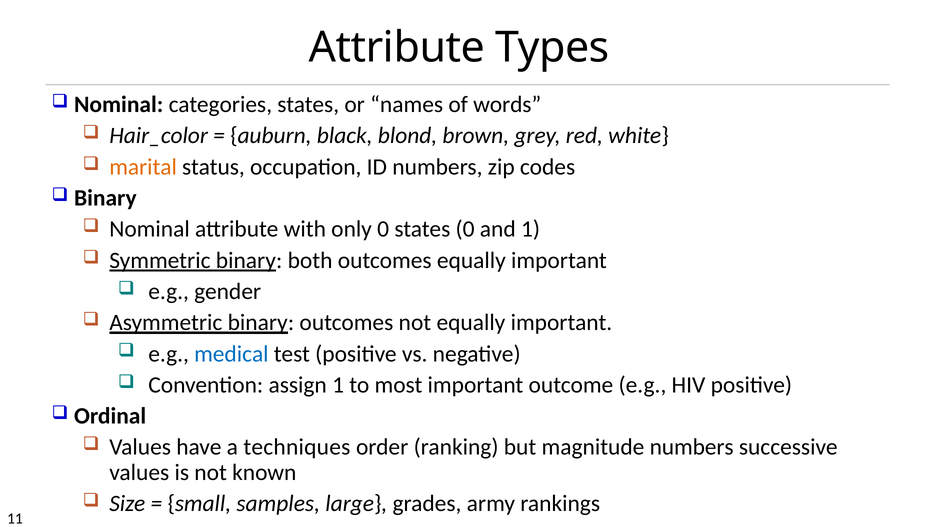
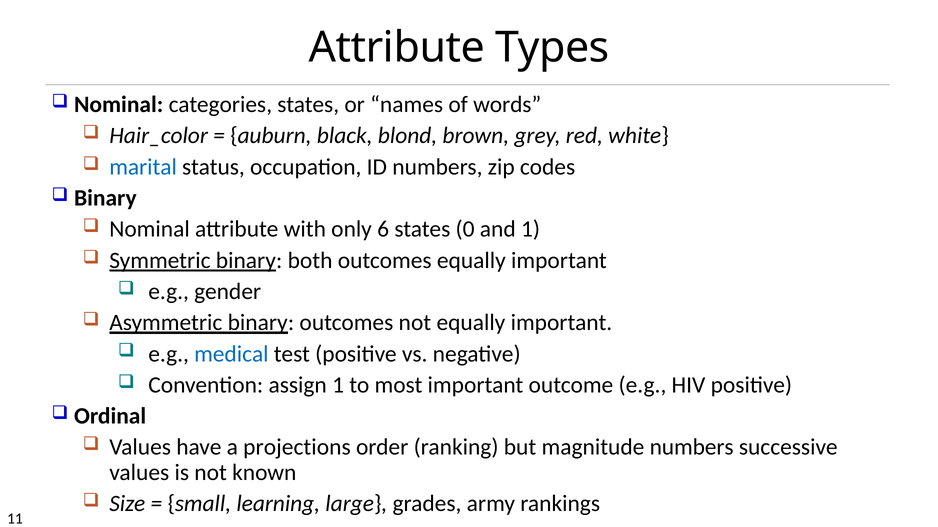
marital colour: orange -> blue
only 0: 0 -> 6
techniques: techniques -> projections
samples: samples -> learning
